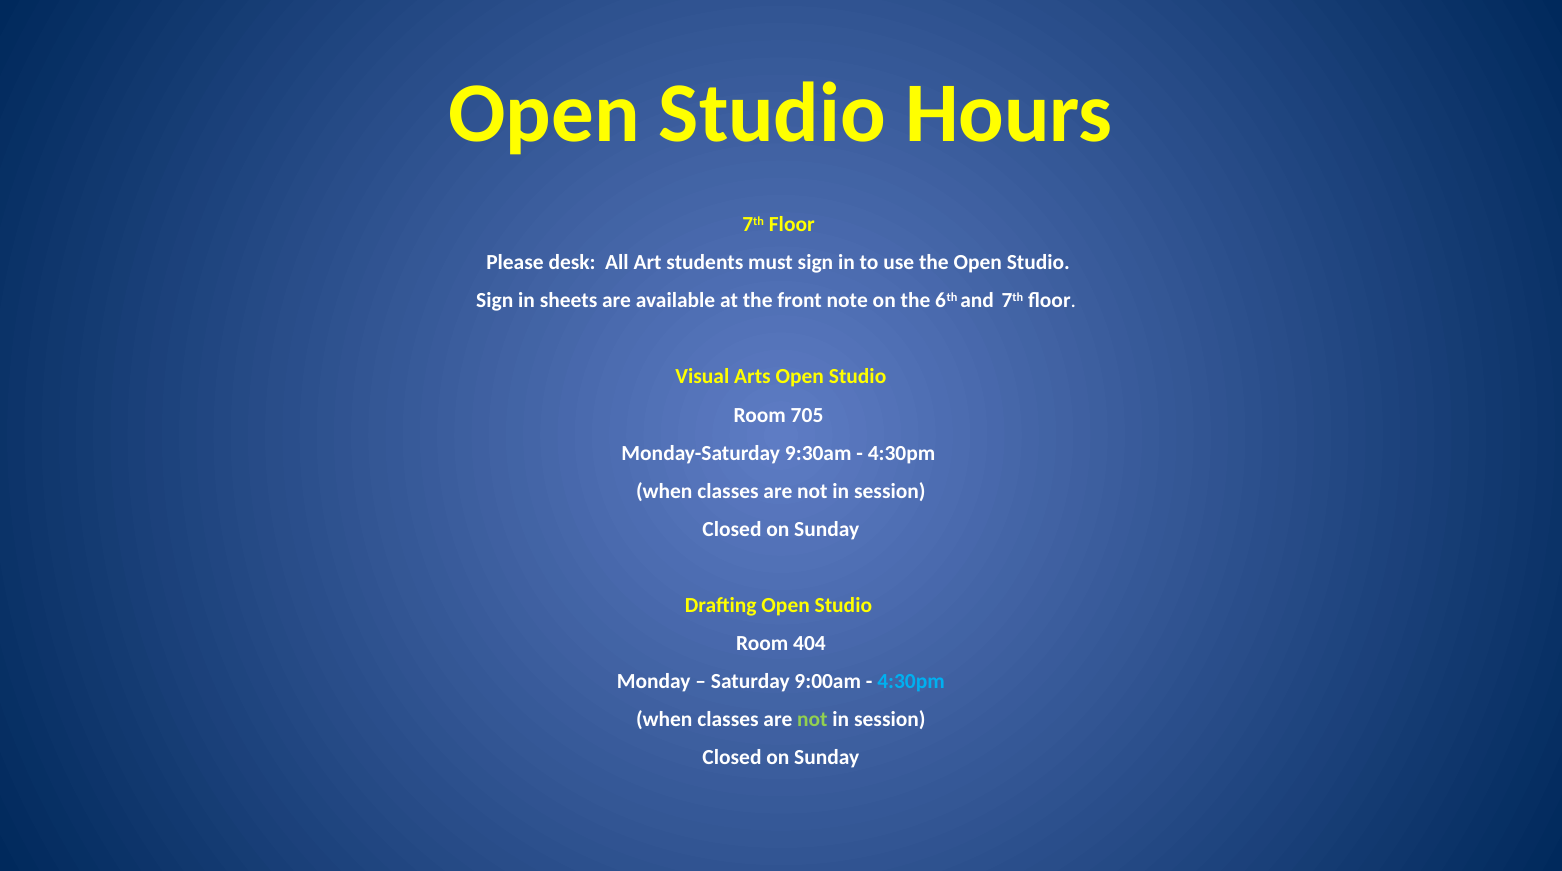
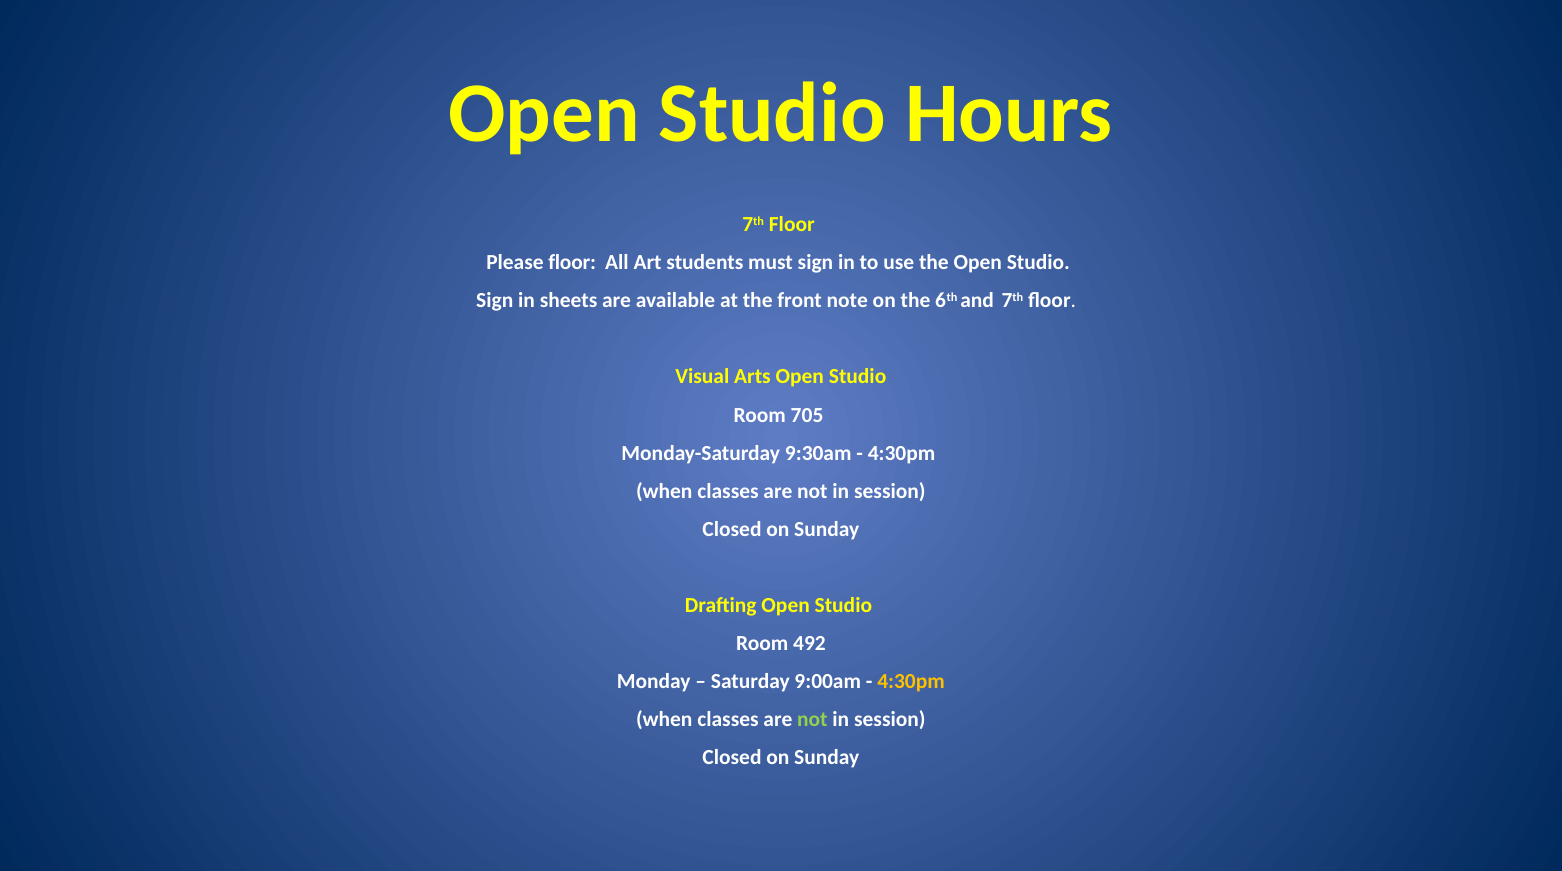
Please desk: desk -> floor
404: 404 -> 492
4:30pm at (911, 682) colour: light blue -> yellow
